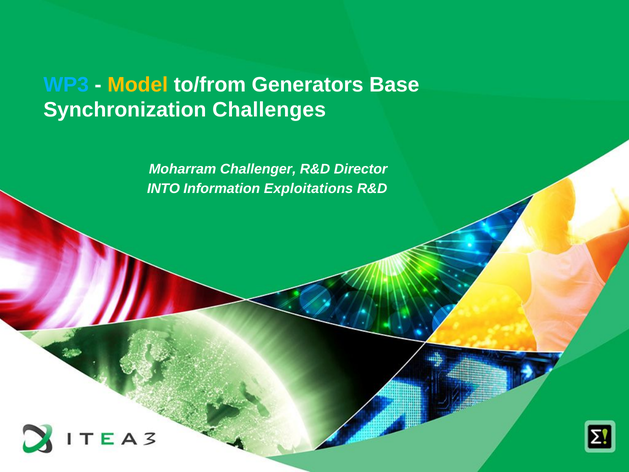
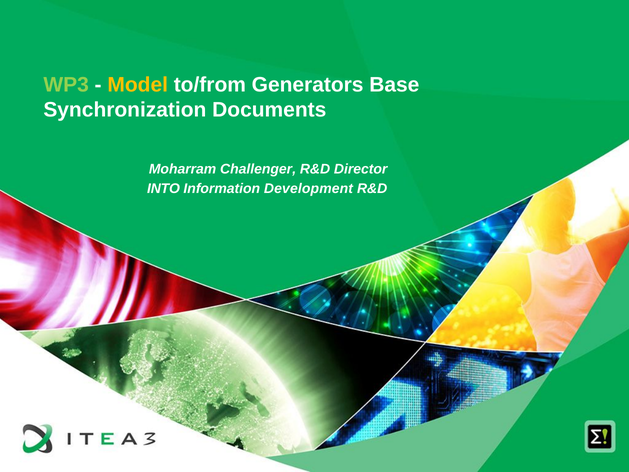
WP3 colour: light blue -> light green
Challenges: Challenges -> Documents
Exploitations: Exploitations -> Development
